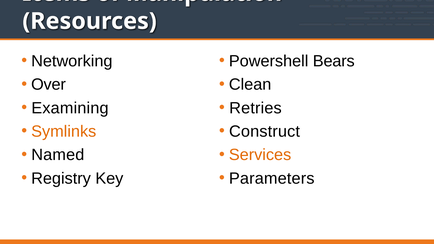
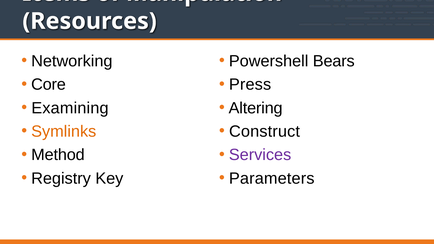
Over: Over -> Core
Clean: Clean -> Press
Retries: Retries -> Altering
Named: Named -> Method
Services colour: orange -> purple
